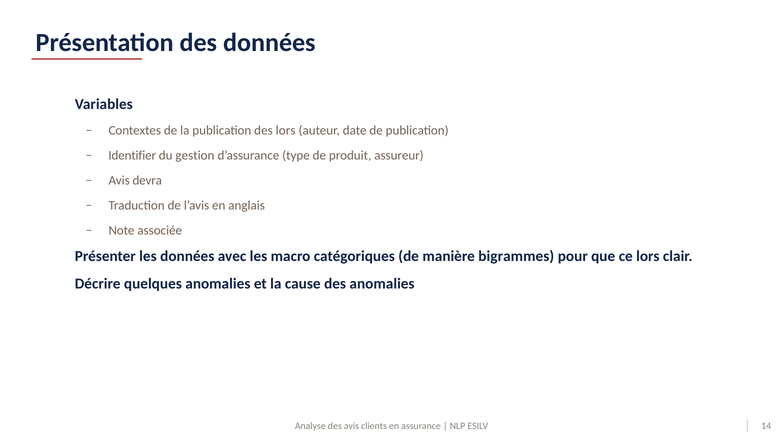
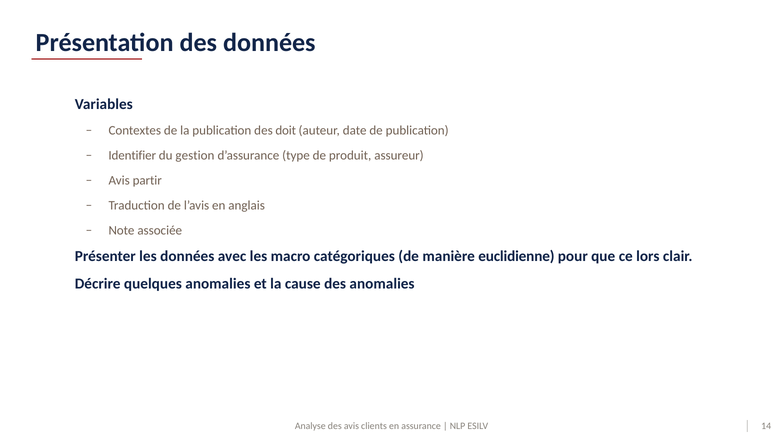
des lors: lors -> doit
devra: devra -> partir
bigrammes: bigrammes -> euclidienne
